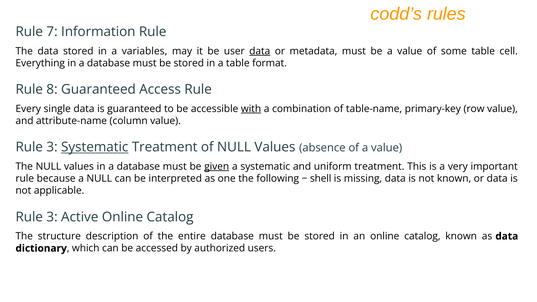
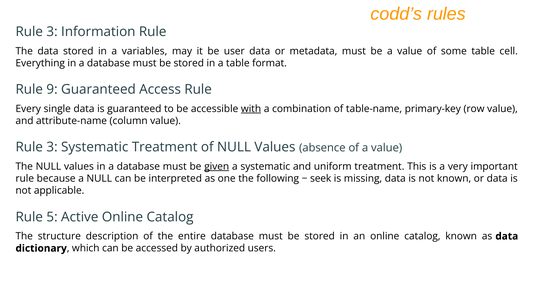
7 at (52, 32): 7 -> 3
data at (260, 51) underline: present -> none
8: 8 -> 9
Systematic at (95, 147) underline: present -> none
shell: shell -> seek
3 at (52, 217): 3 -> 5
